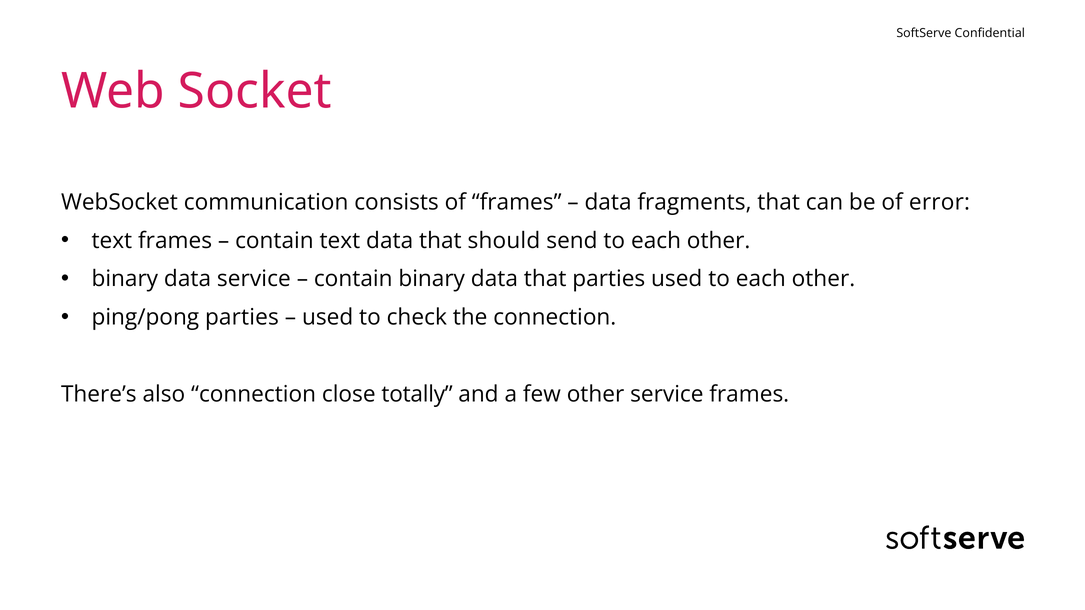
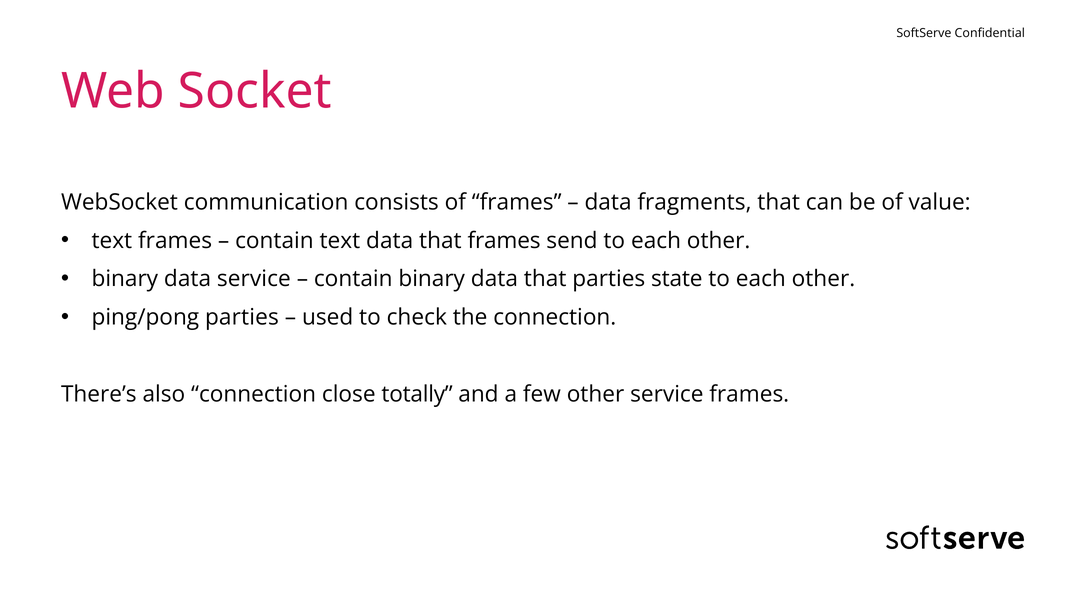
error: error -> value
that should: should -> frames
parties used: used -> state
